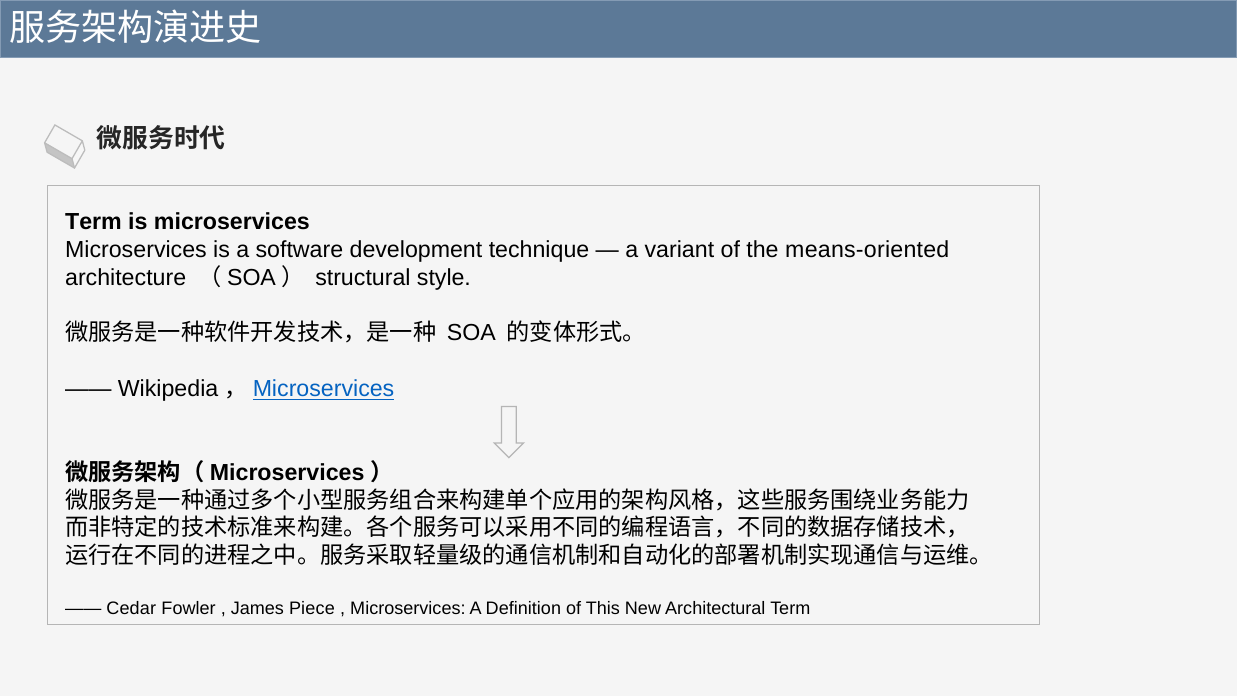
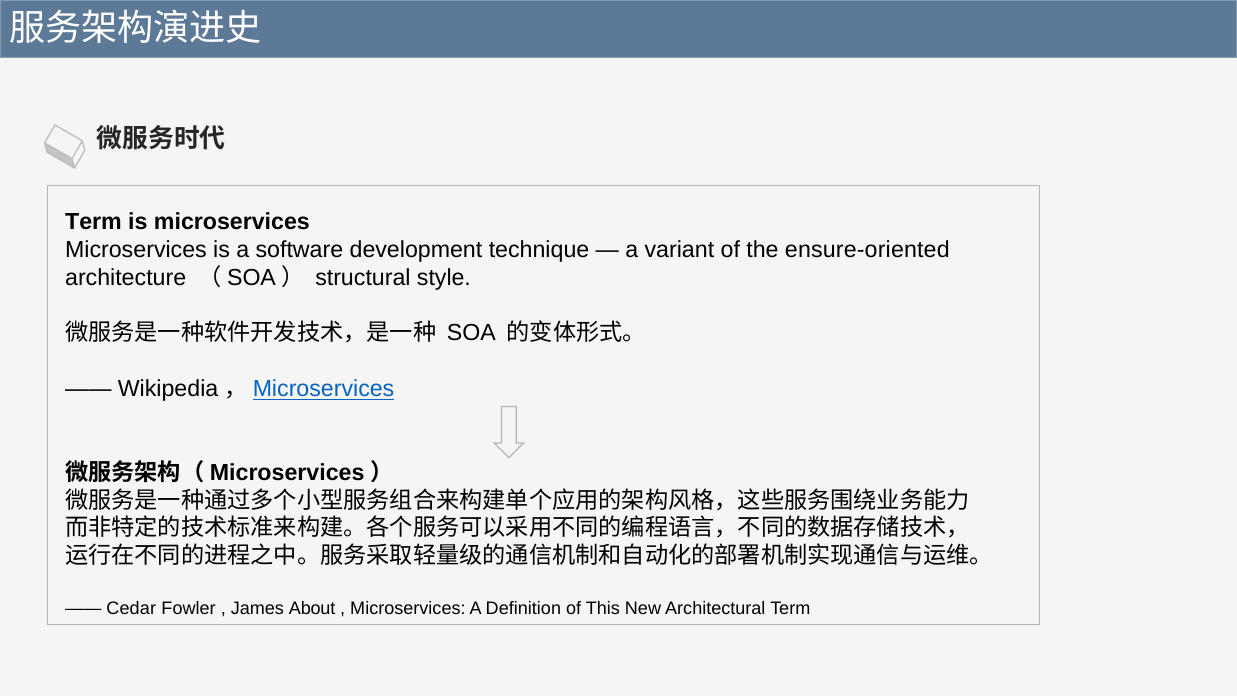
means-oriented: means-oriented -> ensure-oriented
Piece: Piece -> About
